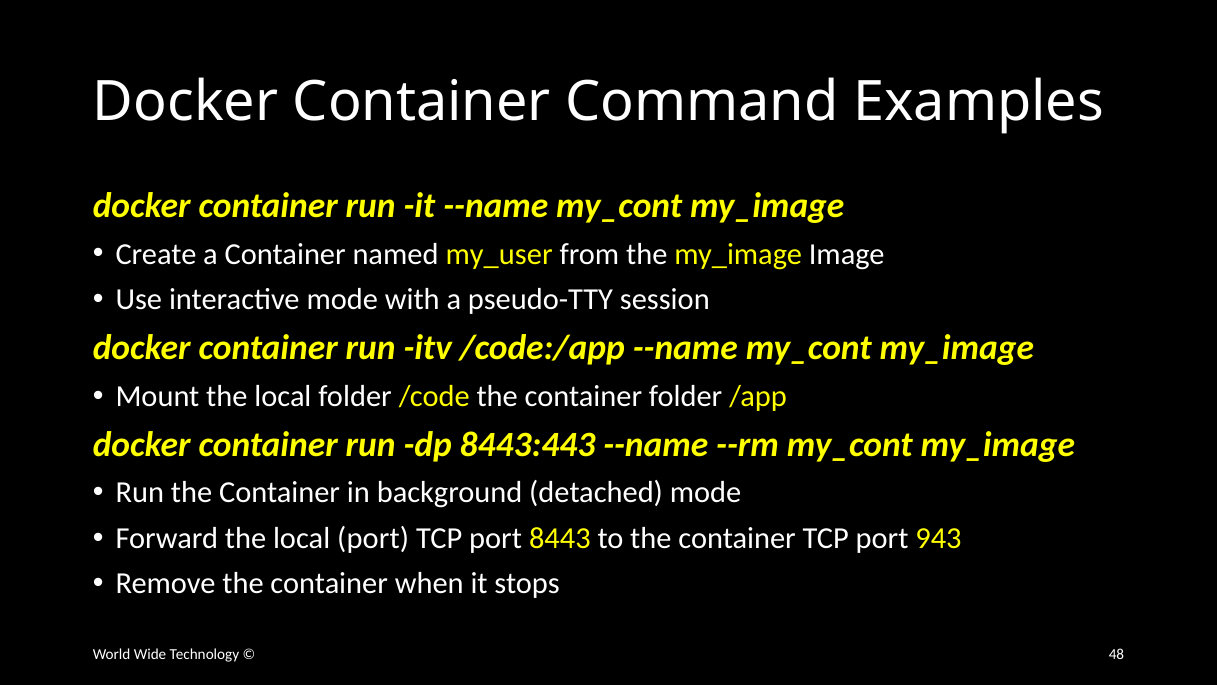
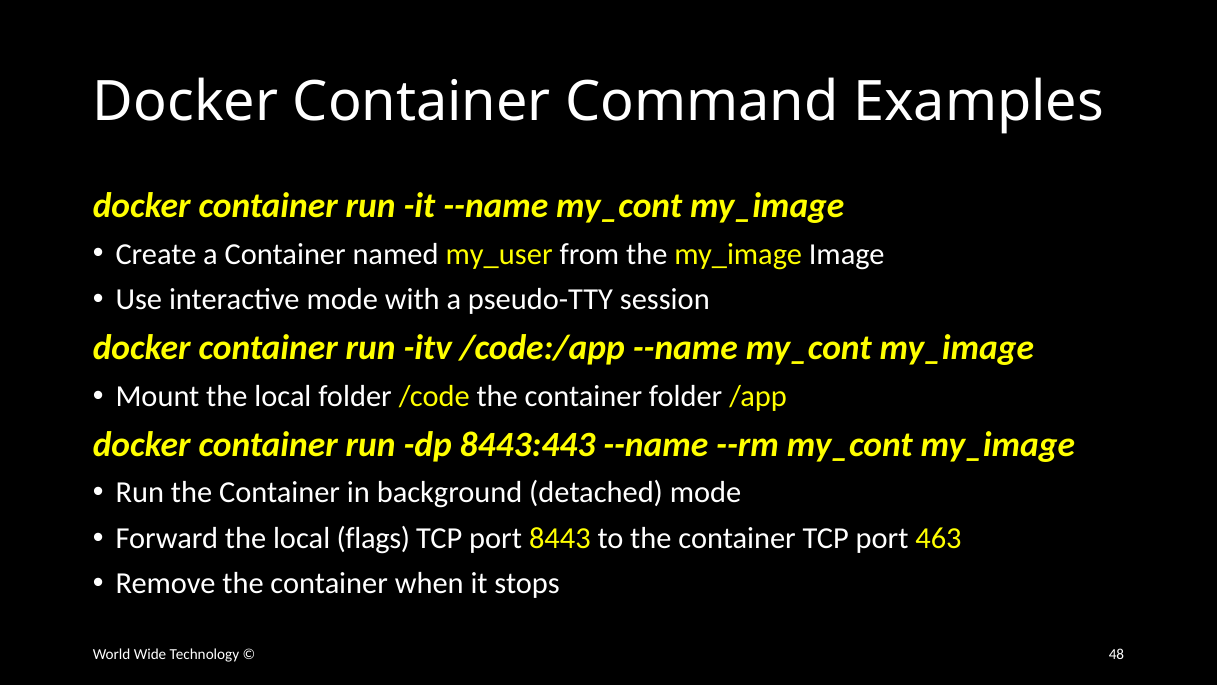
local port: port -> flags
943: 943 -> 463
